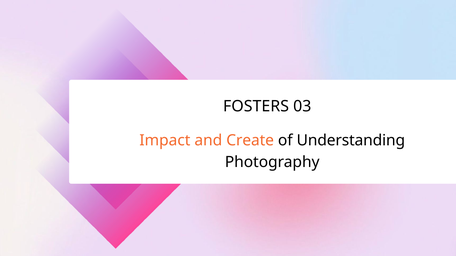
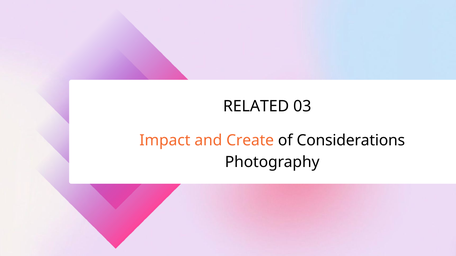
FOSTERS: FOSTERS -> RELATED
Understanding: Understanding -> Considerations
